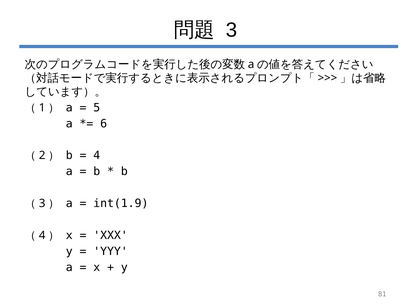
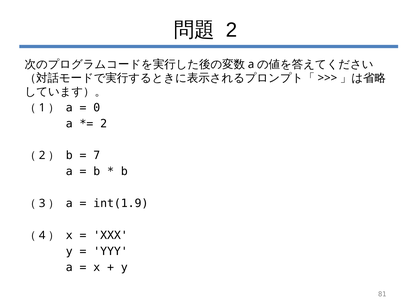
3 at (232, 30): 3 -> 2
5: 5 -> 0
6 at (104, 124): 6 -> 2
4: 4 -> 7
